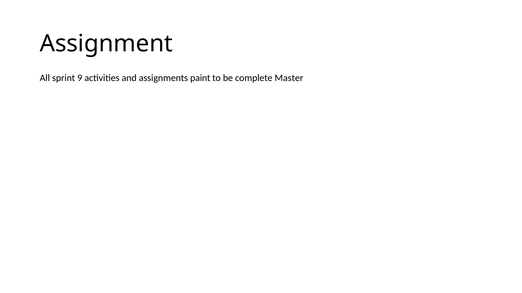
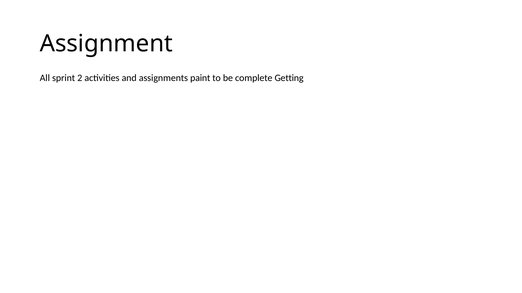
9: 9 -> 2
Master: Master -> Getting
